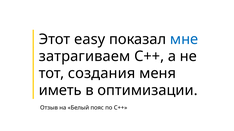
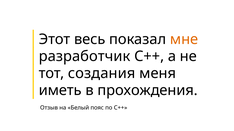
easy: easy -> весь
мне colour: blue -> orange
затрагиваем: затрагиваем -> разработчик
оптимизации: оптимизации -> прохождения
